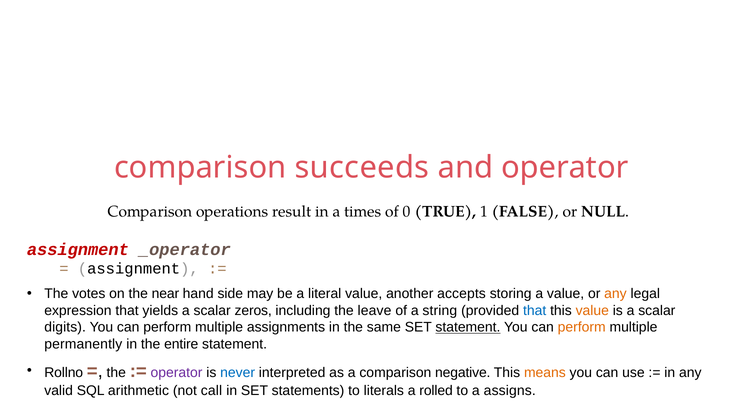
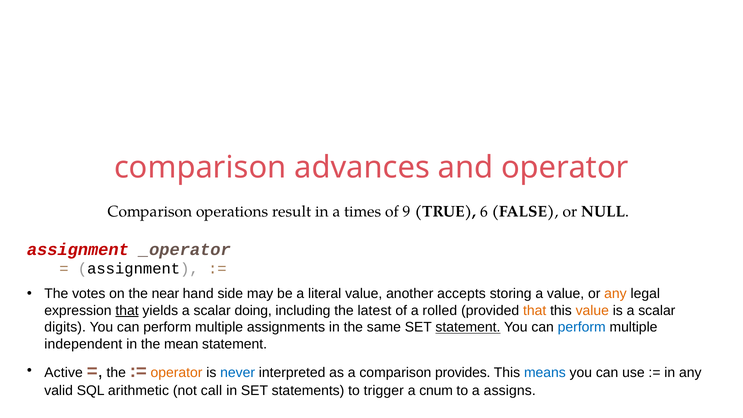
succeeds: succeeds -> advances
0: 0 -> 9
1: 1 -> 6
that at (127, 310) underline: none -> present
zeros: zeros -> doing
leave: leave -> latest
string: string -> rolled
that at (535, 310) colour: blue -> orange
perform at (582, 327) colour: orange -> blue
permanently: permanently -> independent
entire: entire -> mean
Rollno: Rollno -> Active
operator at (177, 373) colour: purple -> orange
negative: negative -> provides
means colour: orange -> blue
literals: literals -> trigger
rolled: rolled -> cnum
